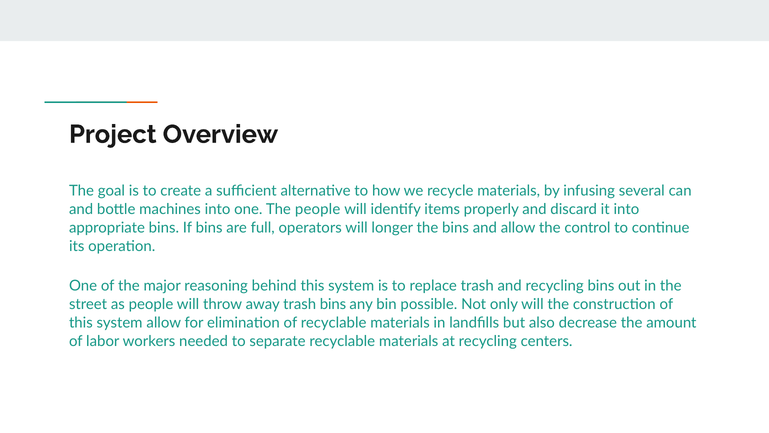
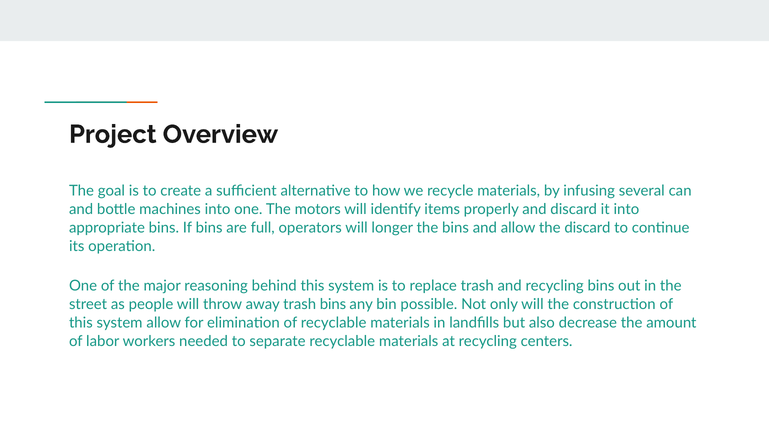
The people: people -> motors
the control: control -> discard
